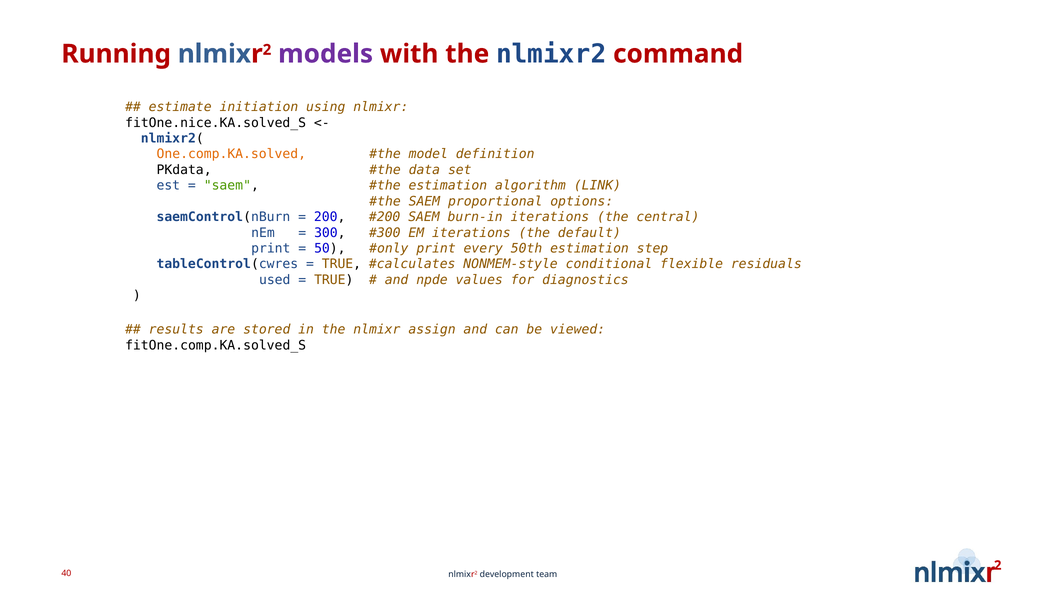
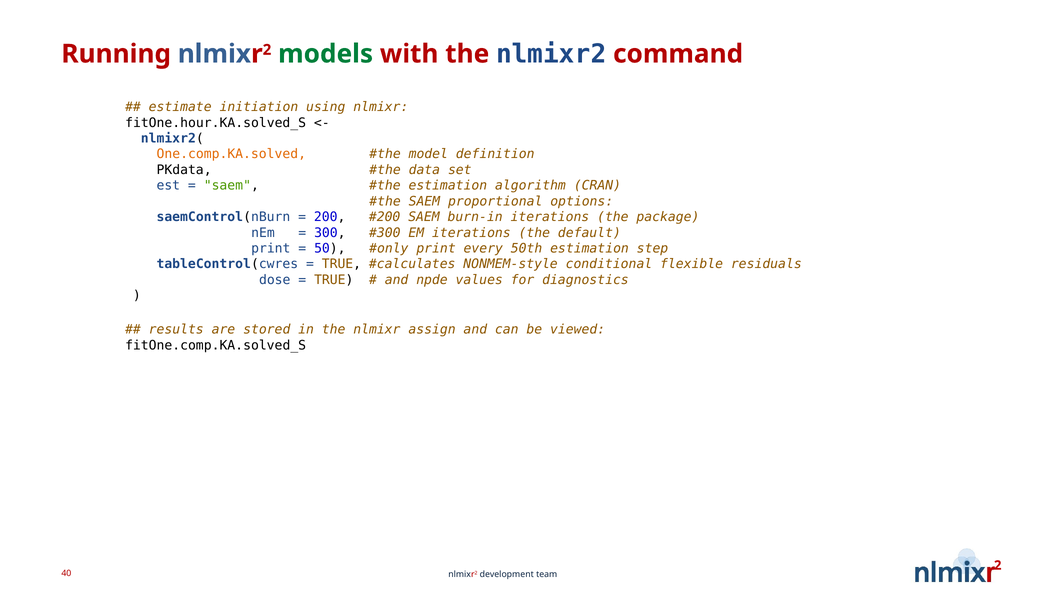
models colour: purple -> green
fitOne.nice.KA.solved_S: fitOne.nice.KA.solved_S -> fitOne.hour.KA.solved_S
LINK: LINK -> CRAN
central: central -> package
used: used -> dose
